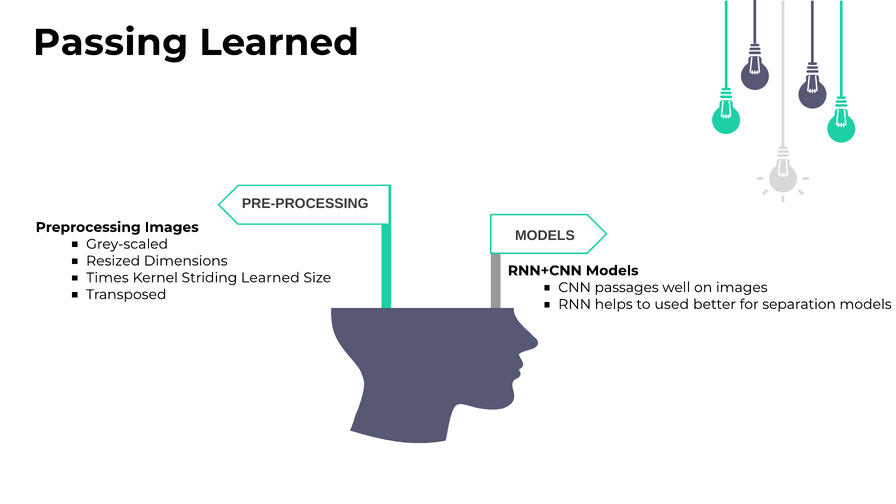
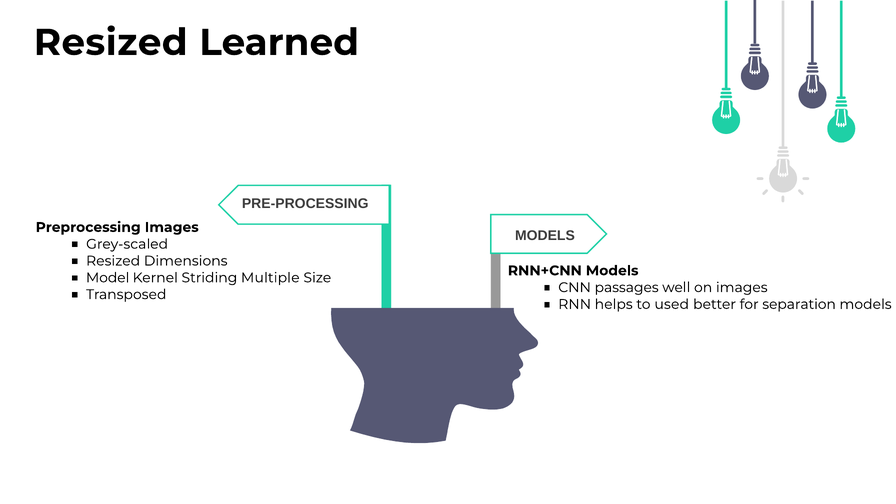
Passing at (111, 43): Passing -> Resized
Times: Times -> Model
Striding Learned: Learned -> Multiple
